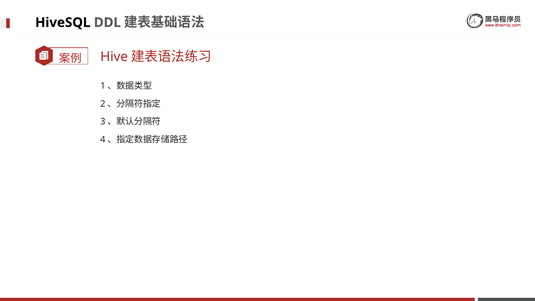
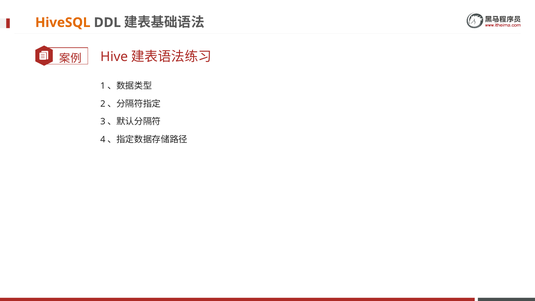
HiveSQL colour: black -> orange
